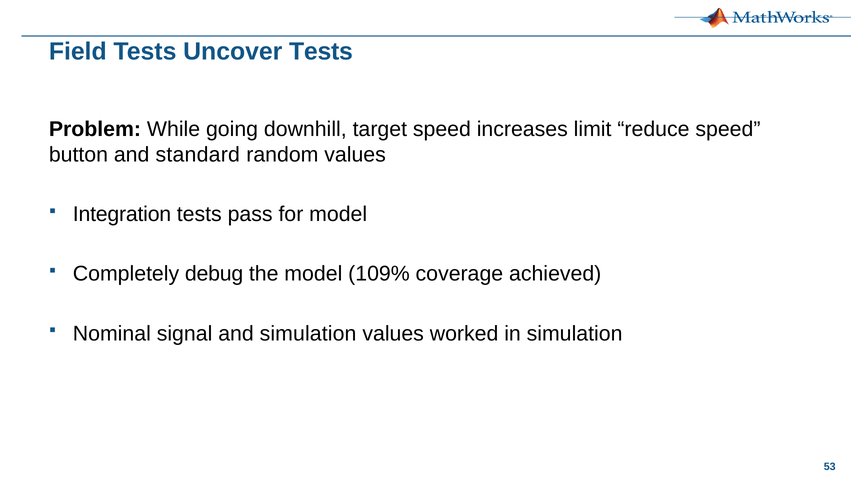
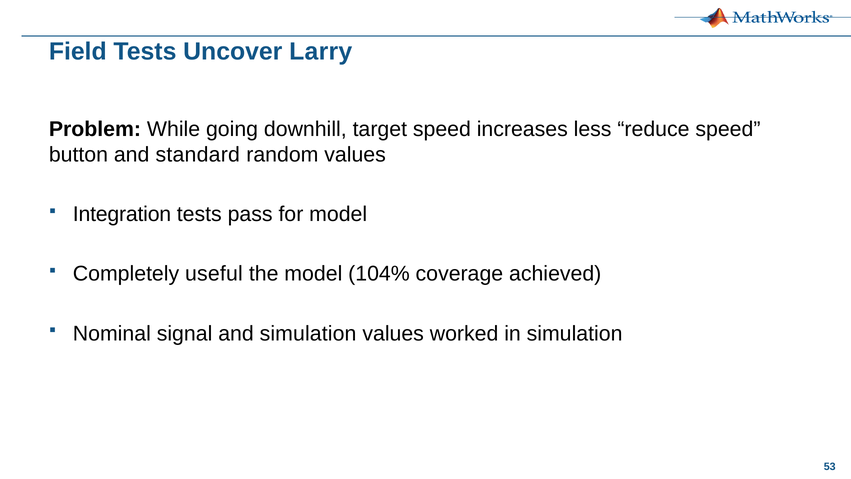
Uncover Tests: Tests -> Larry
limit: limit -> less
debug: debug -> useful
109%: 109% -> 104%
